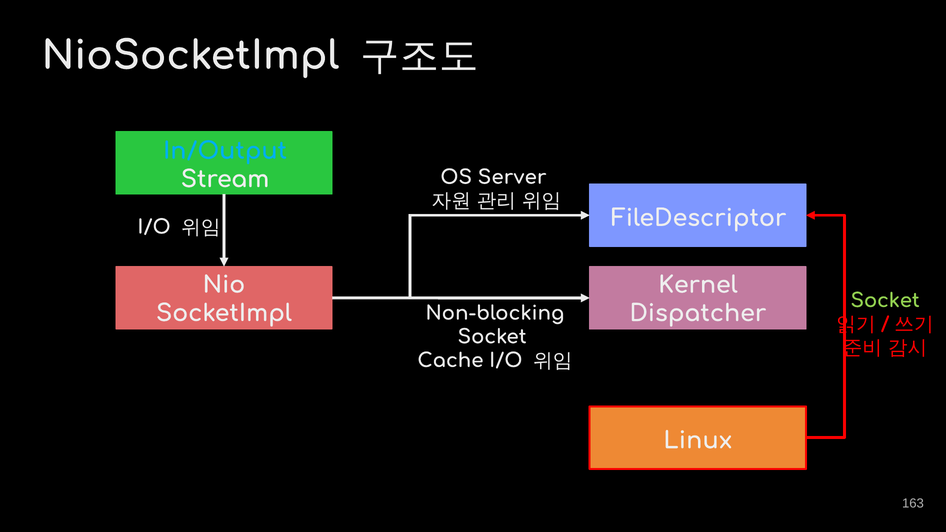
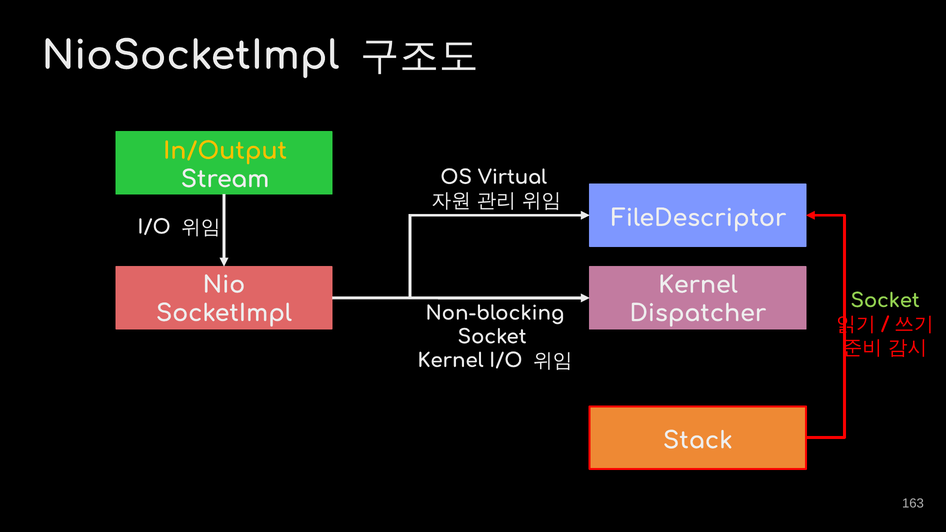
In/Output colour: light blue -> yellow
Server: Server -> Virtual
Cache at (450, 361): Cache -> Kernel
Linux: Linux -> Stack
